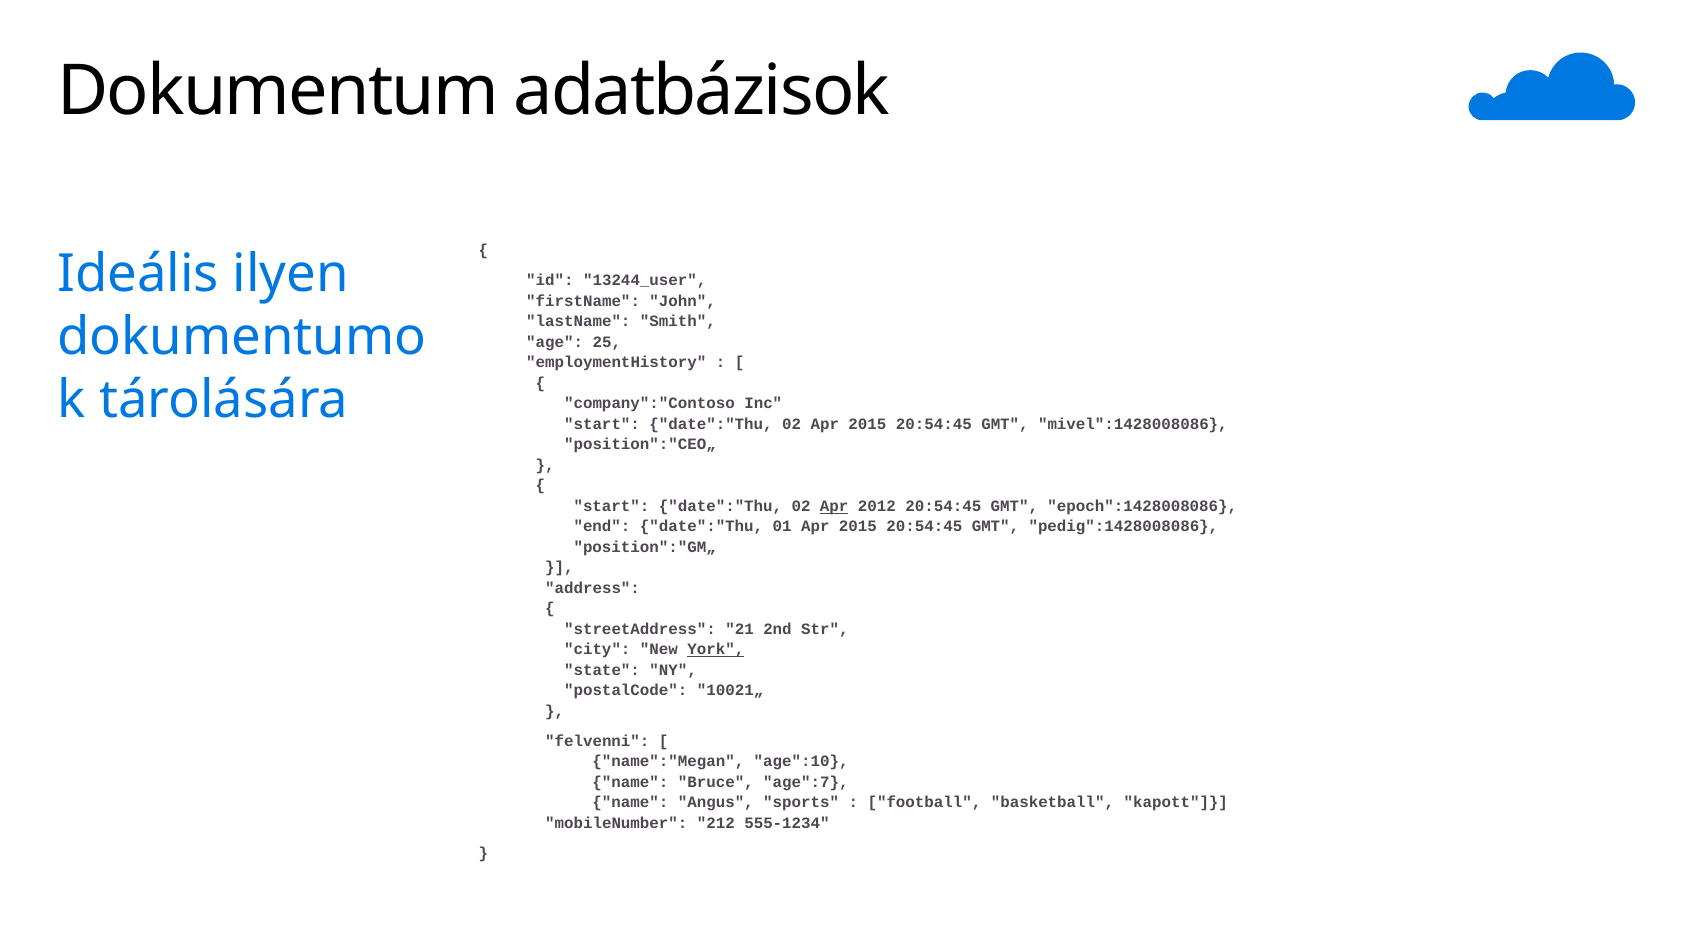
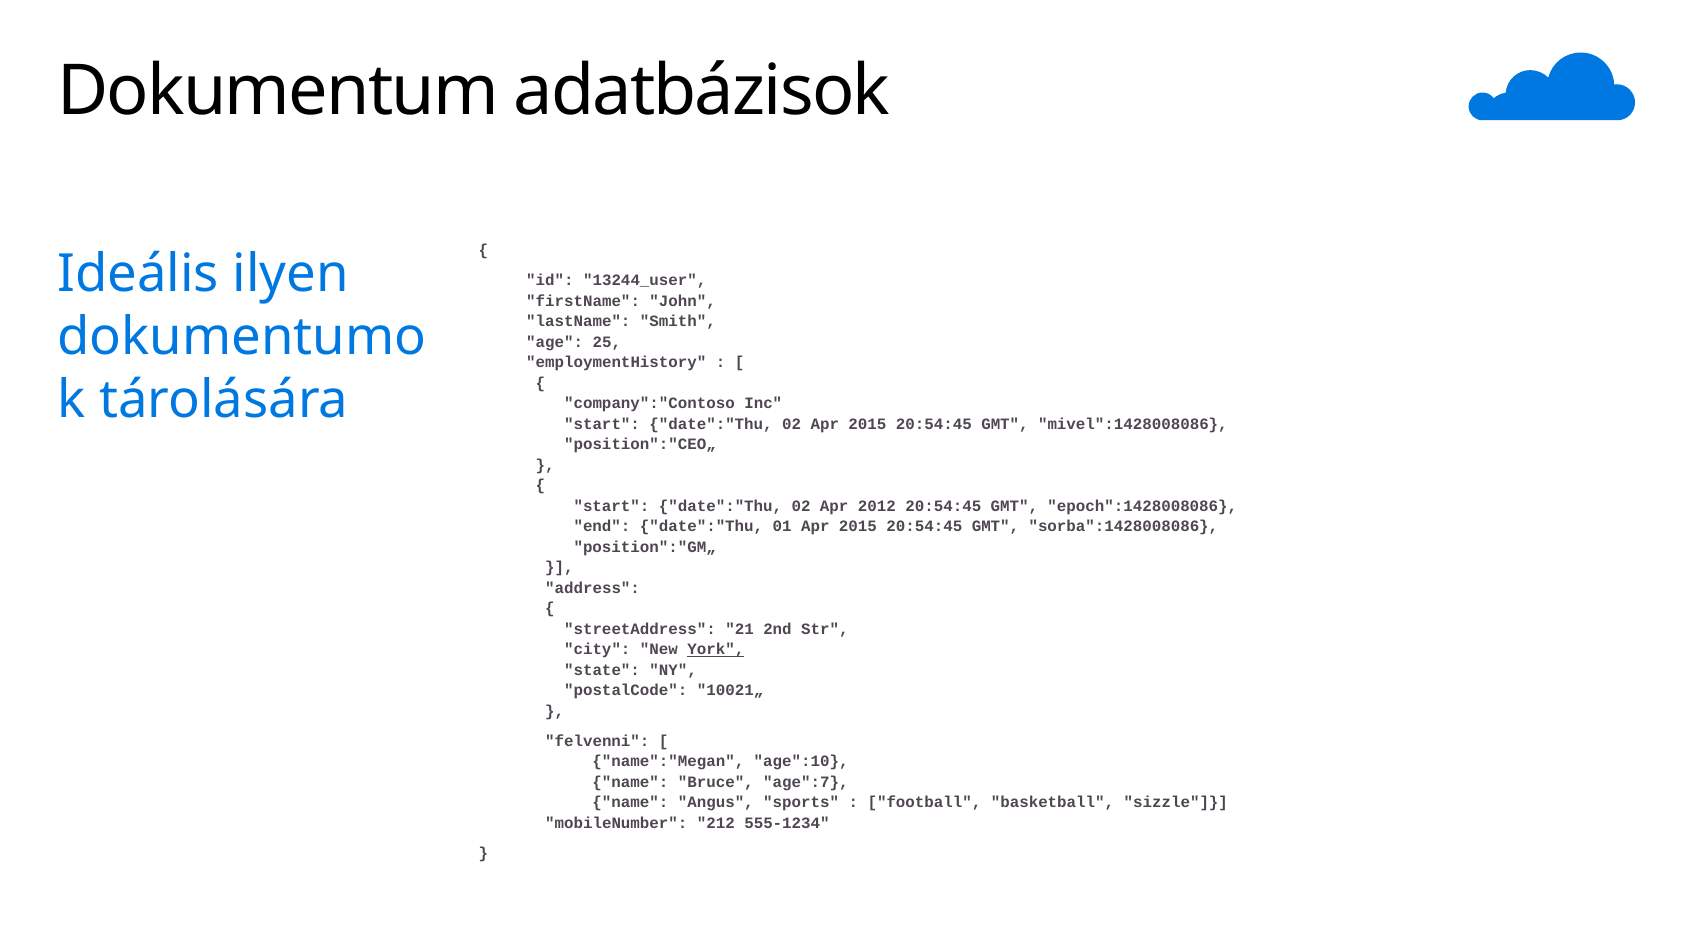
Apr at (834, 506) underline: present -> none
pedig":1428008086: pedig":1428008086 -> sorba":1428008086
kapott: kapott -> sizzle
